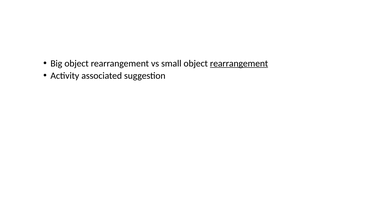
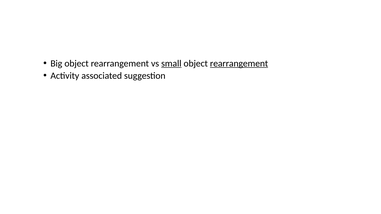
small underline: none -> present
